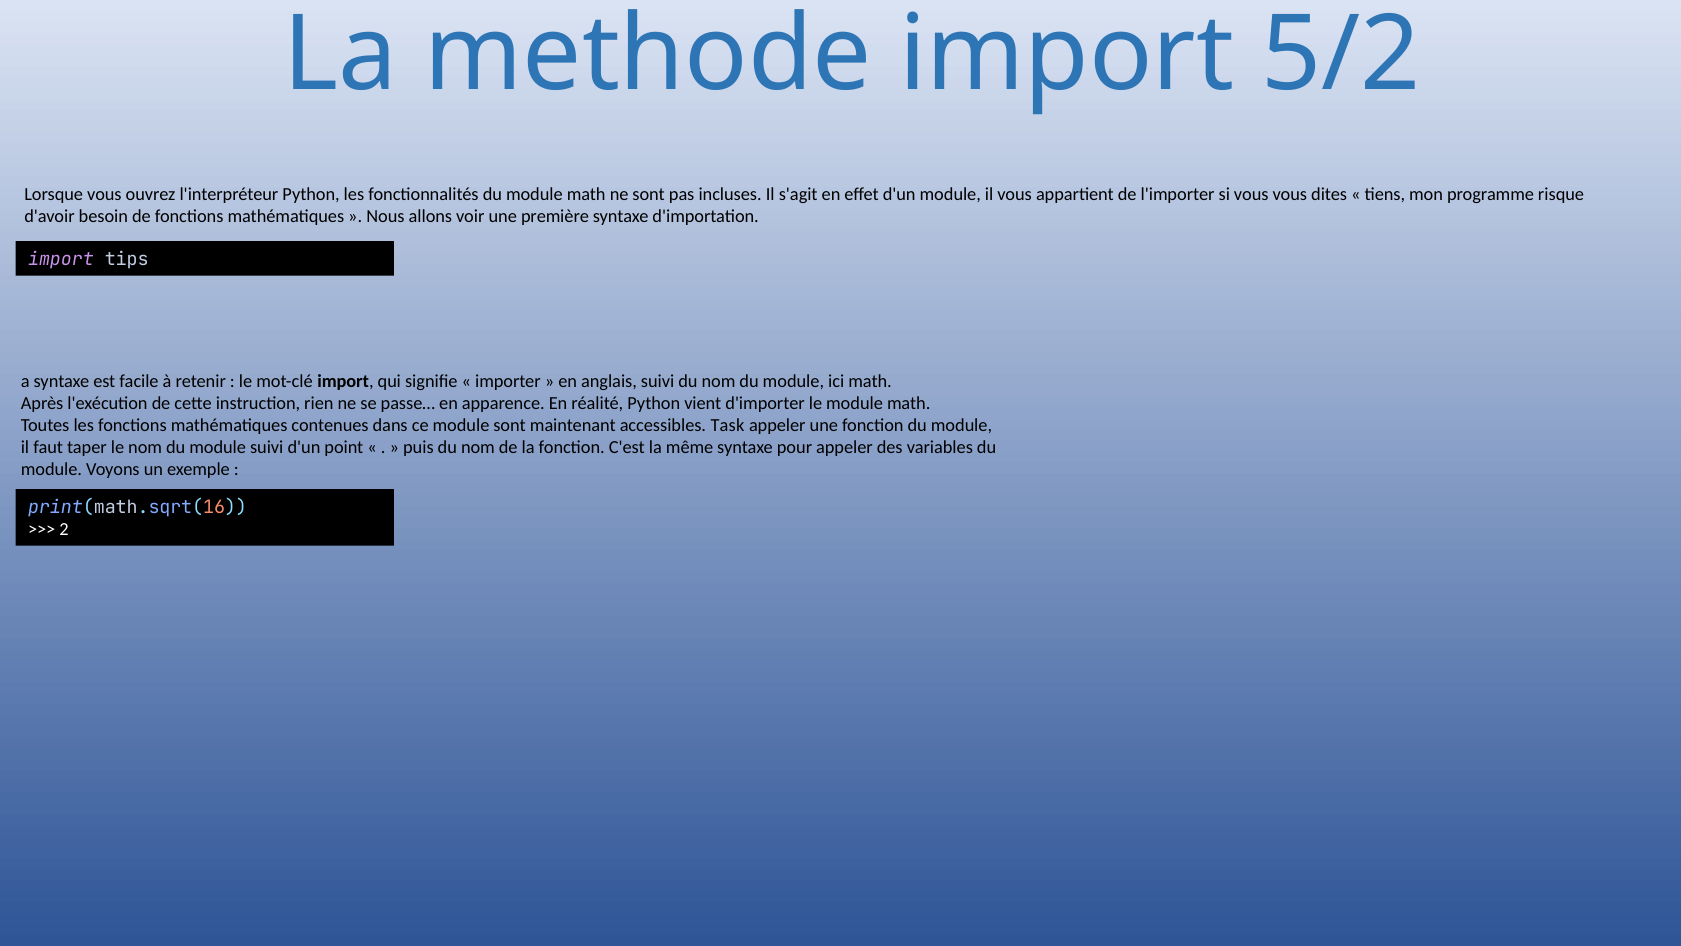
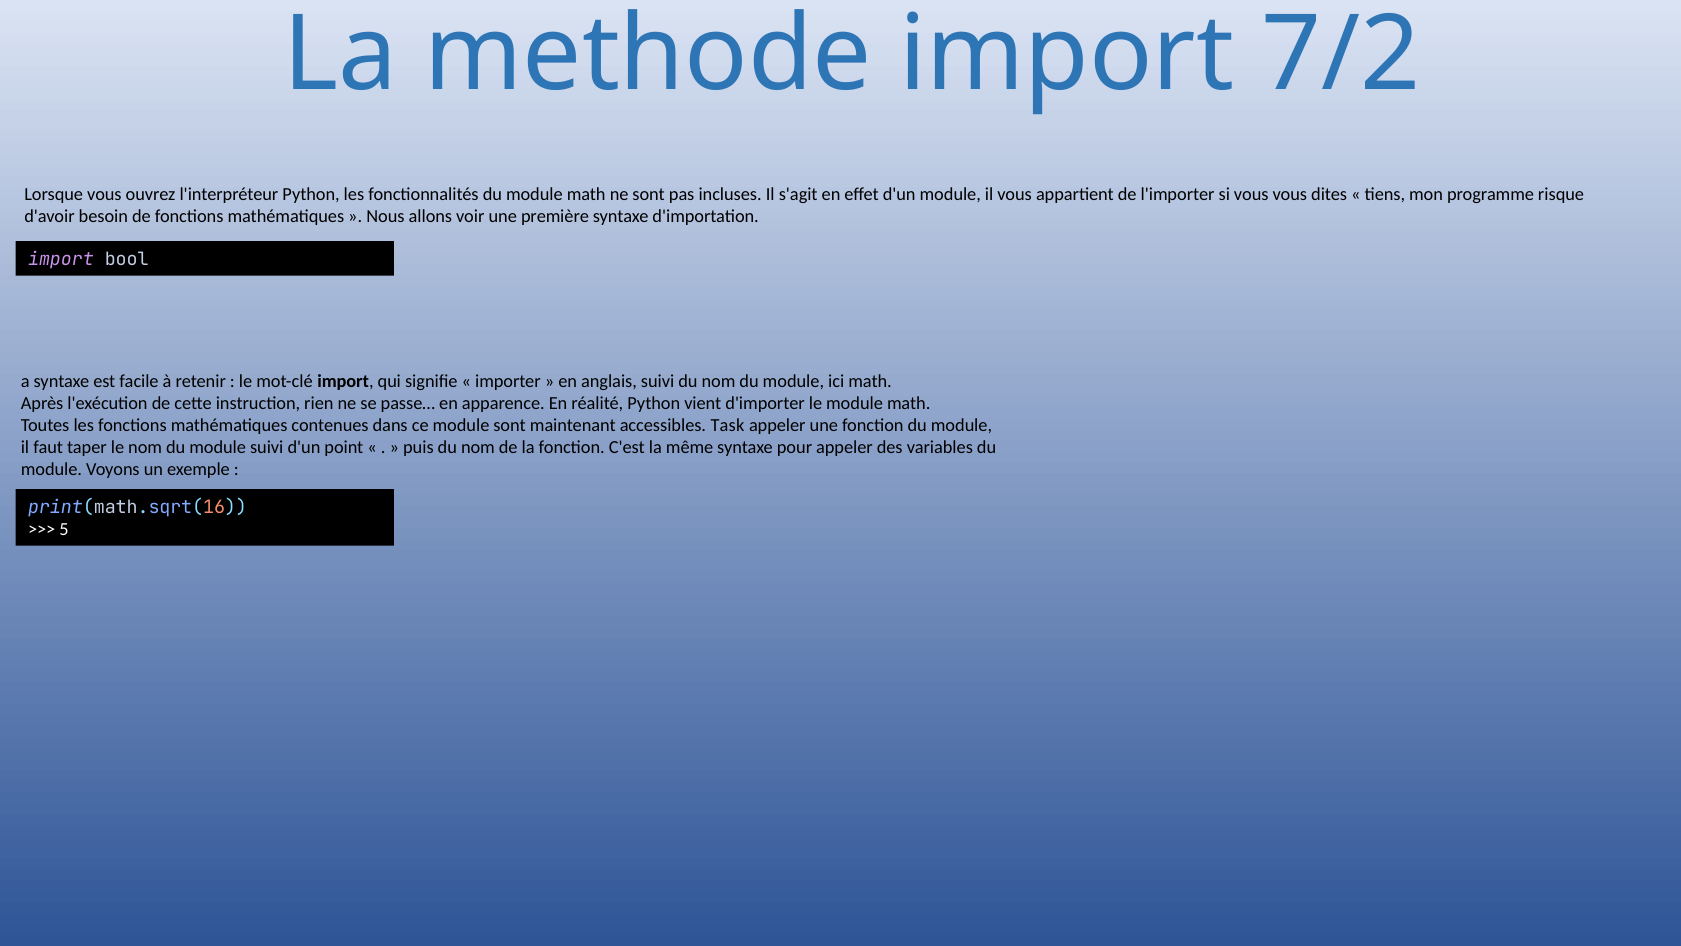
5/2: 5/2 -> 7/2
tips: tips -> bool
2: 2 -> 5
